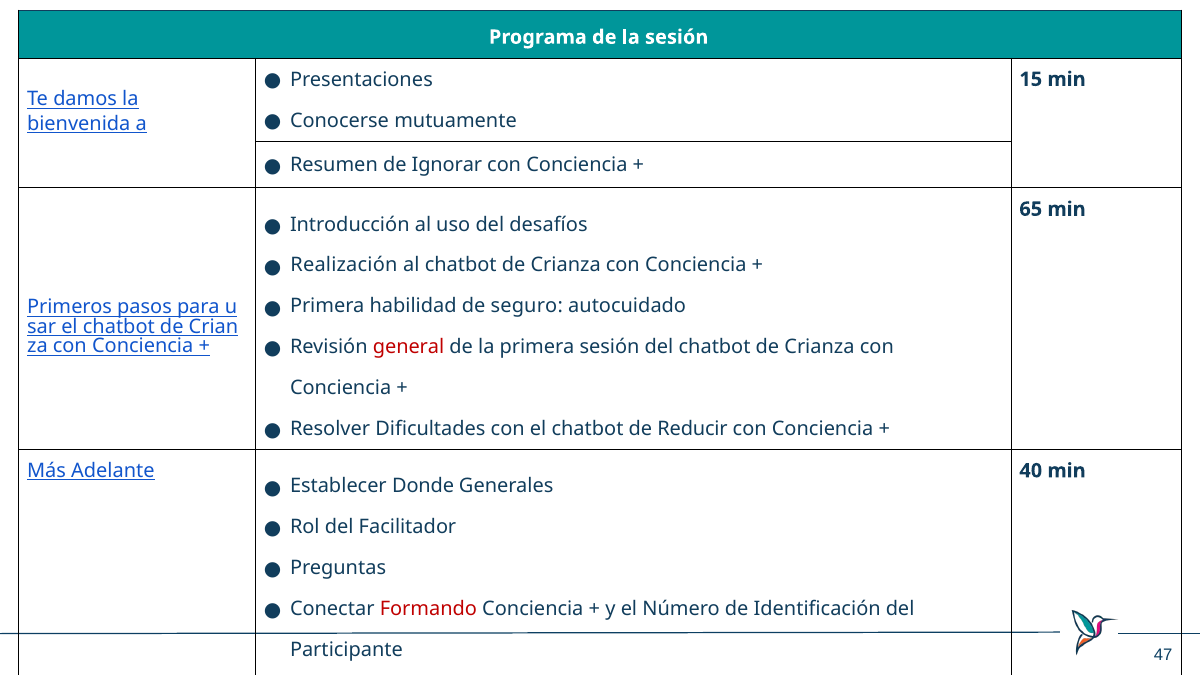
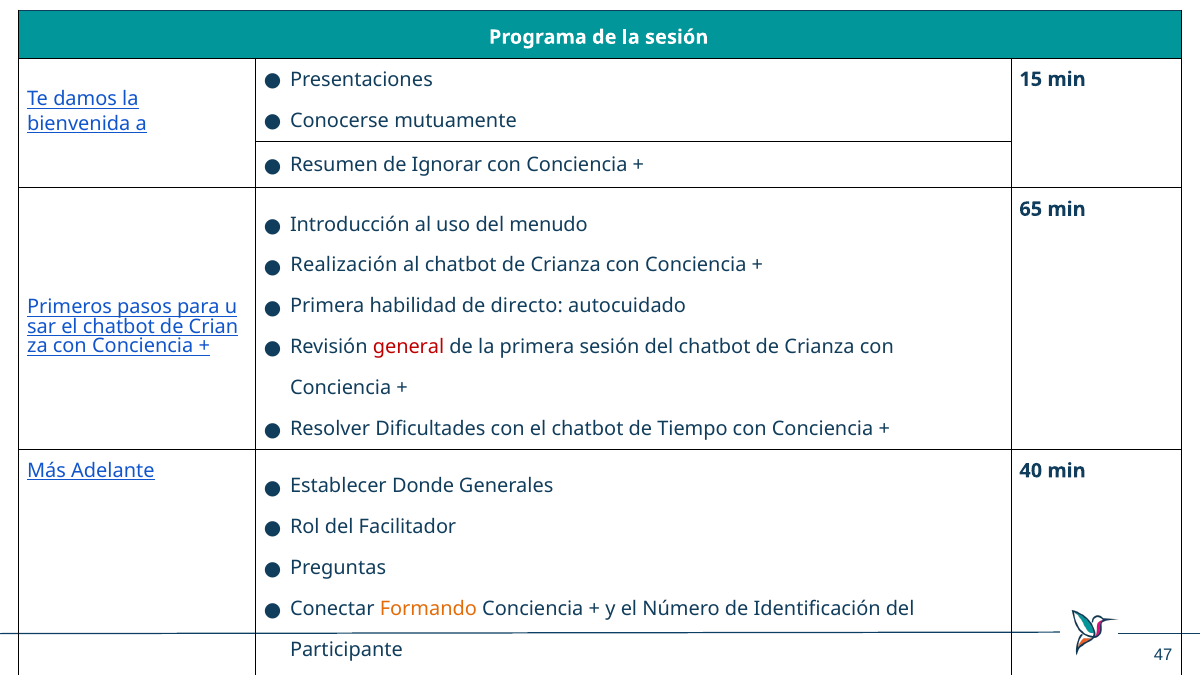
desafíos: desafíos -> menudo
seguro: seguro -> directo
Reducir: Reducir -> Tiempo
Formando colour: red -> orange
